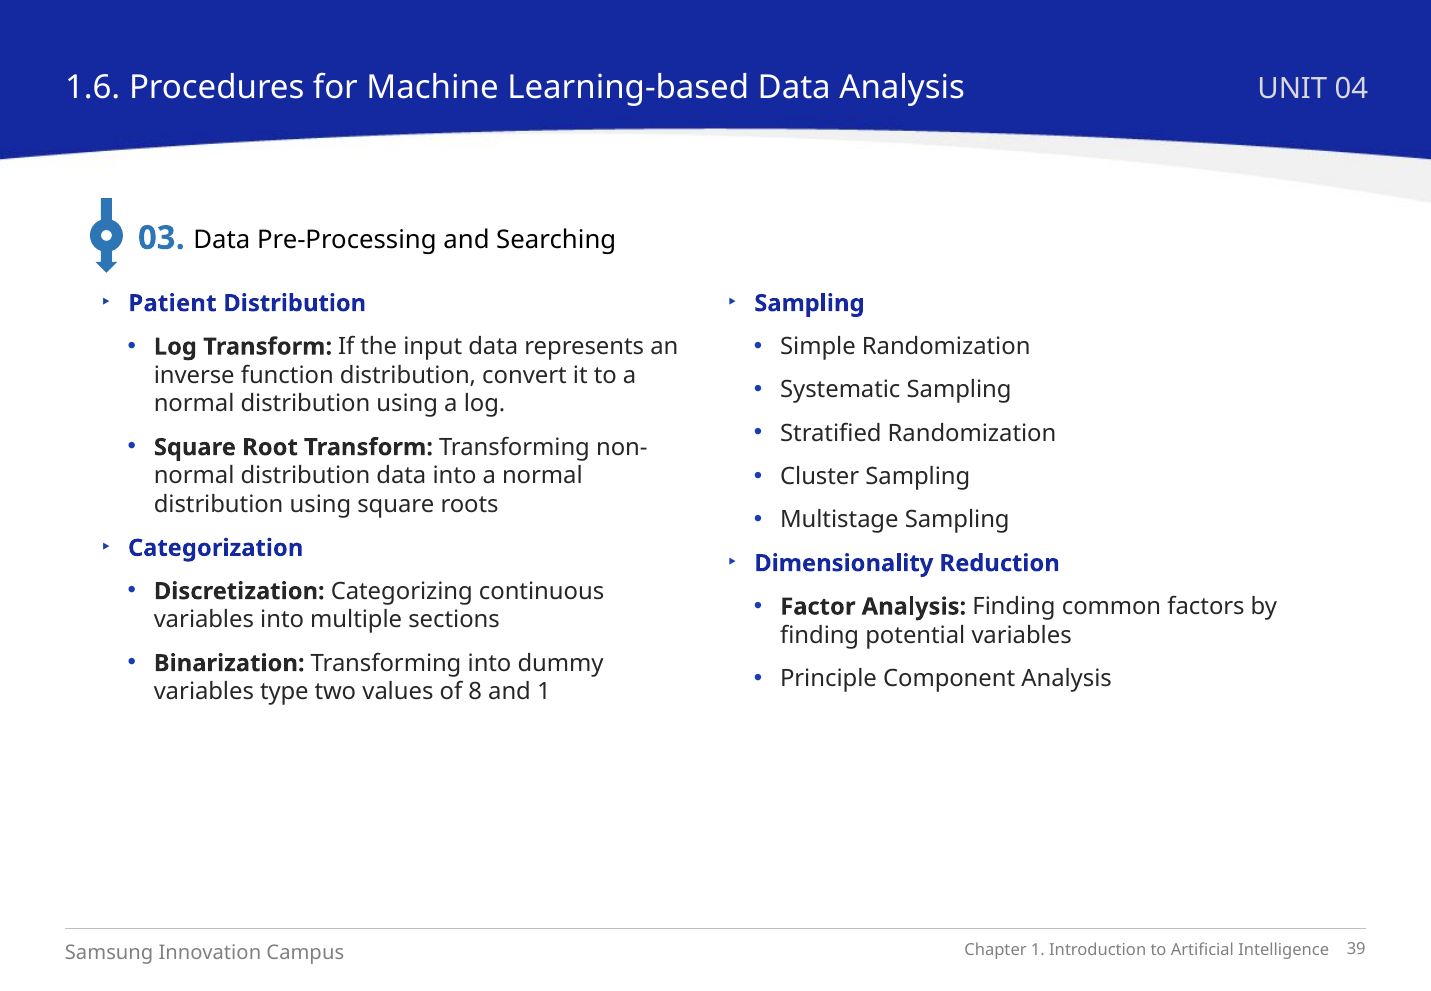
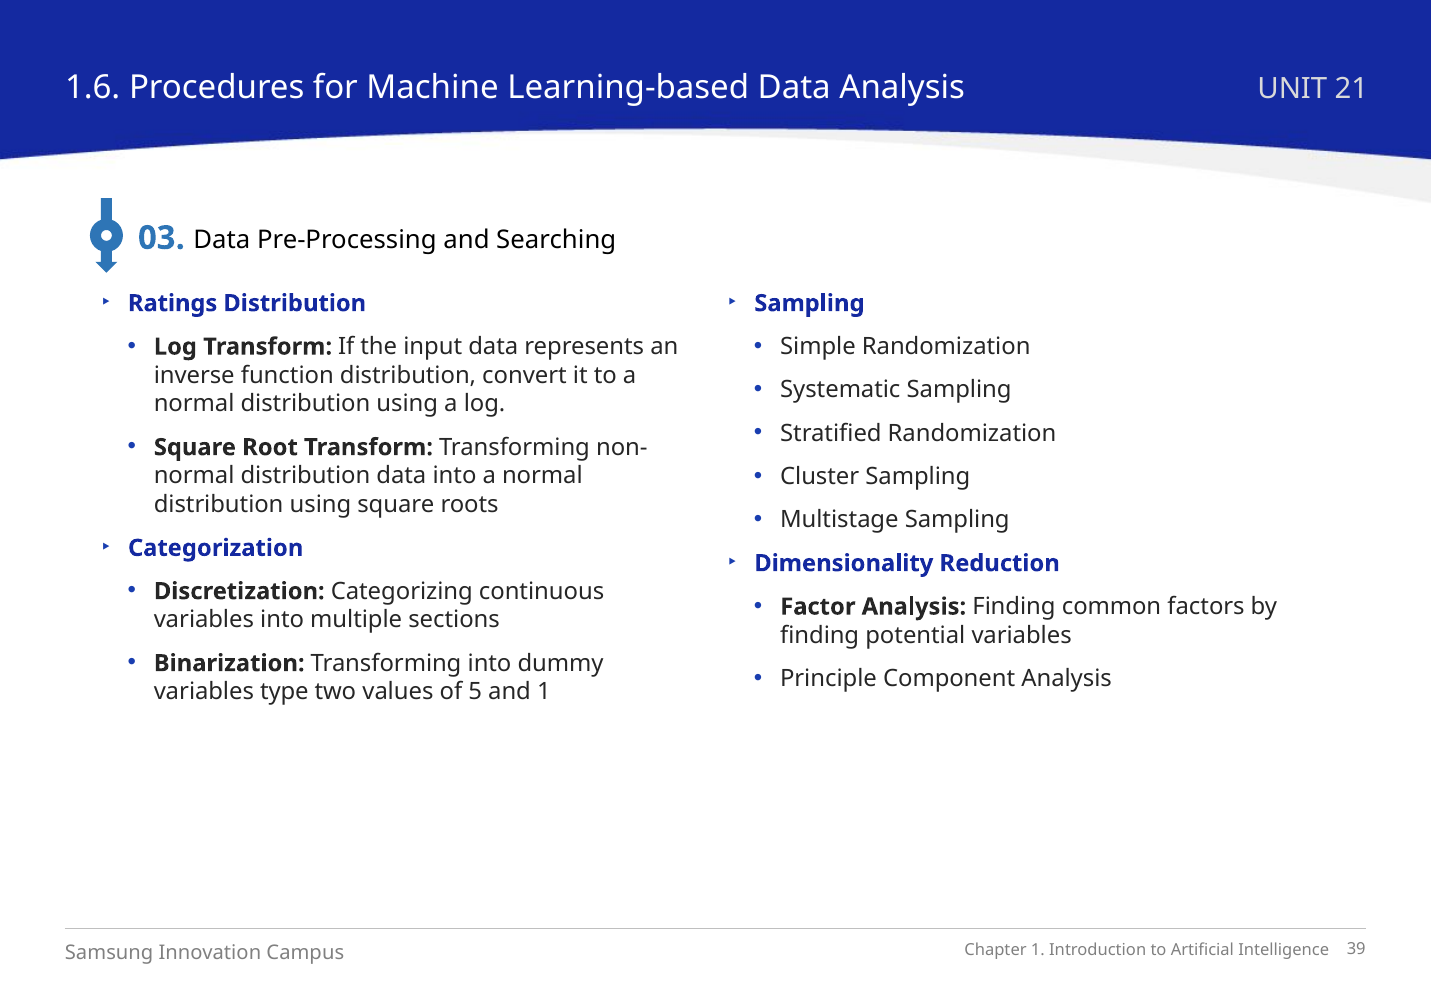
04: 04 -> 21
Patient: Patient -> Ratings
8: 8 -> 5
